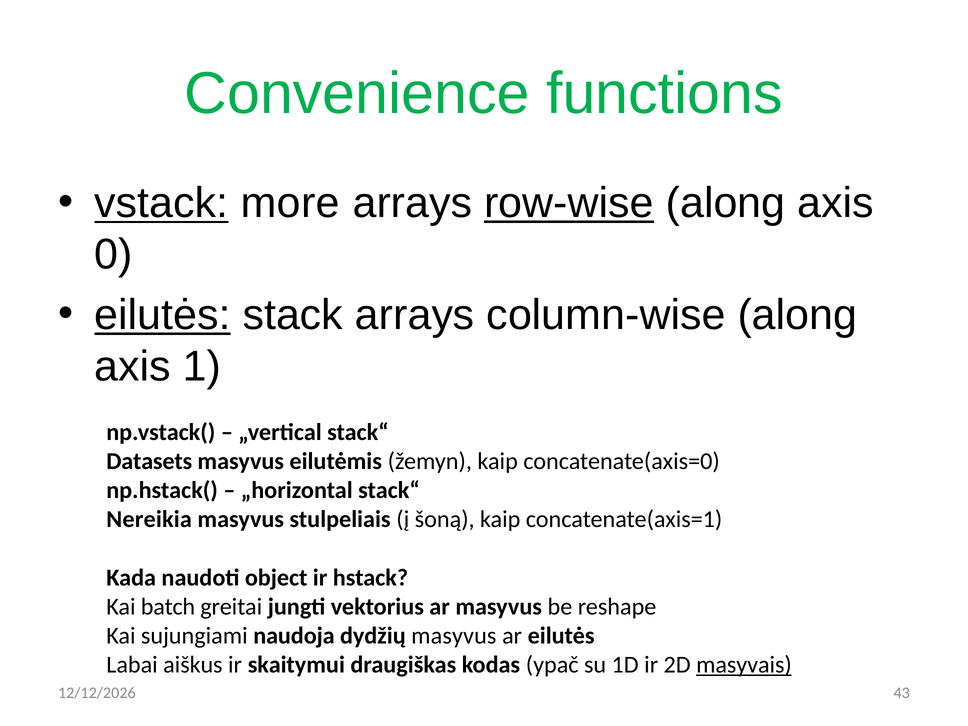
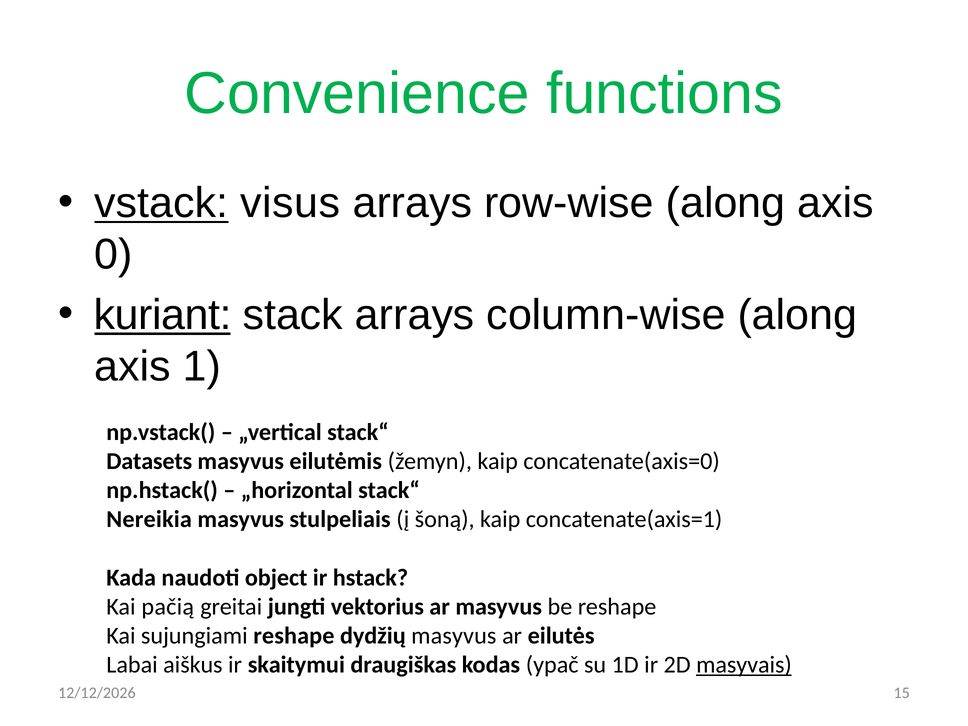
more: more -> visus
row-wise underline: present -> none
eilutės at (163, 315): eilutės -> kuriant
batch: batch -> pačią
sujungiami naudoja: naudoja -> reshape
43: 43 -> 15
